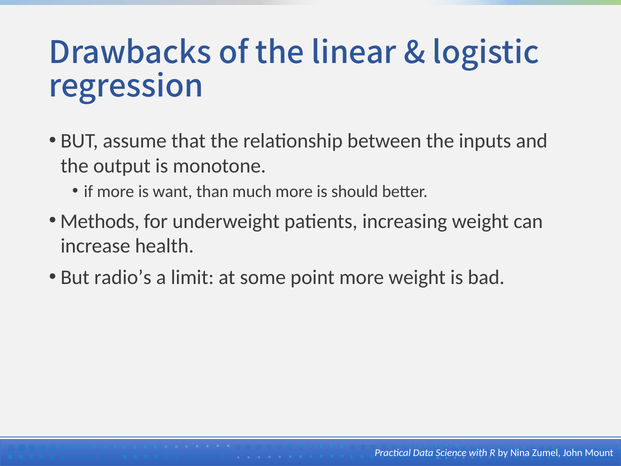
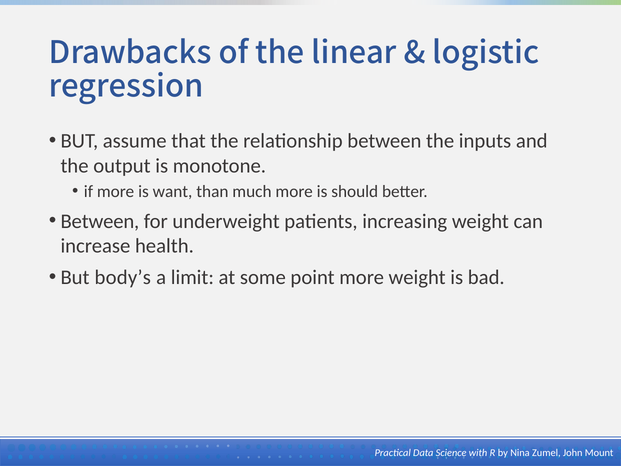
Methods at (100, 221): Methods -> Between
radio’s: radio’s -> body’s
